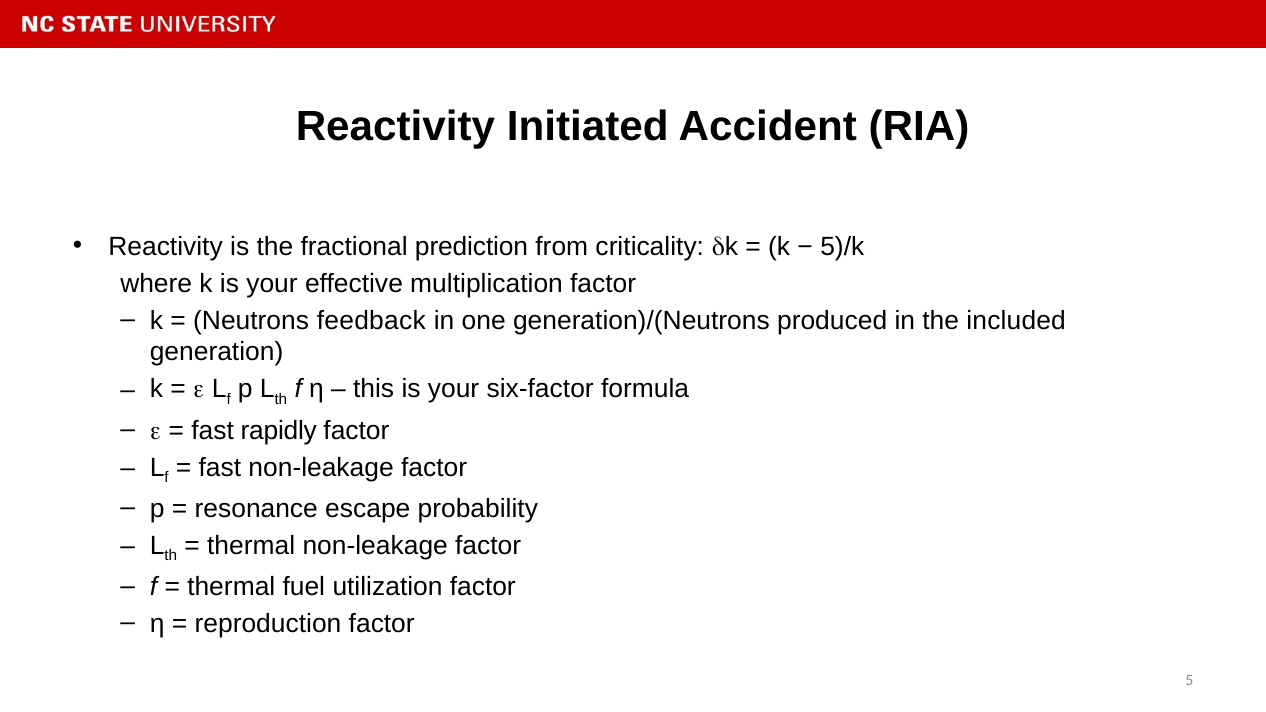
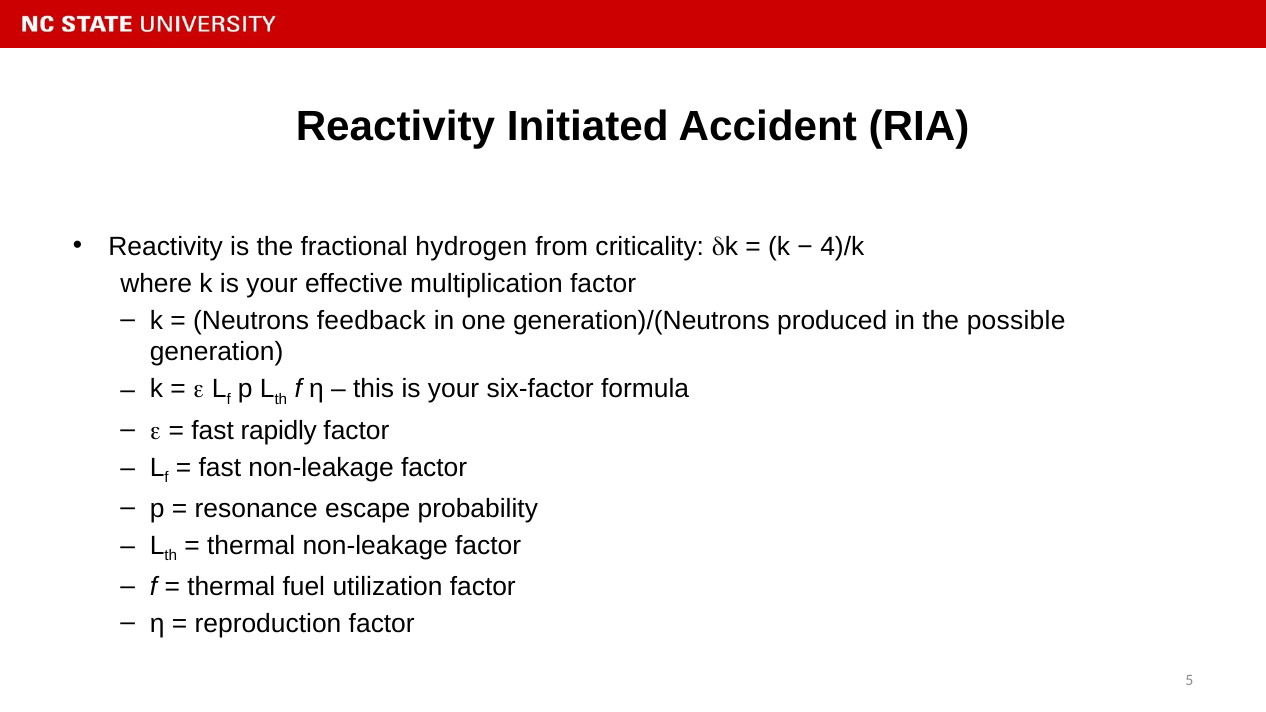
prediction: prediction -> hydrogen
5)/k: 5)/k -> 4)/k
included: included -> possible
